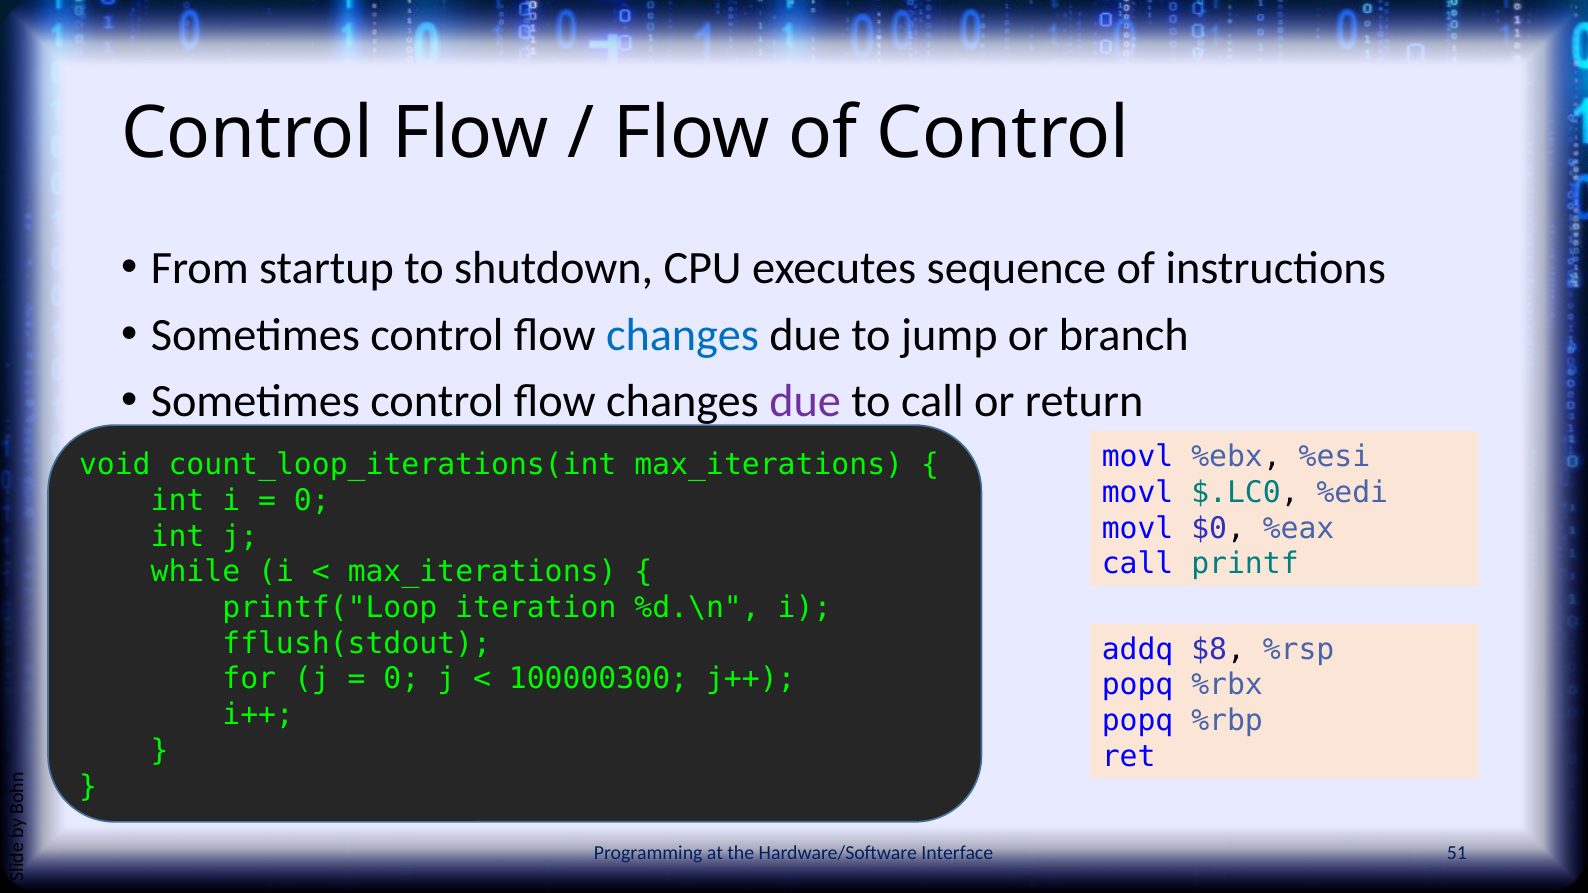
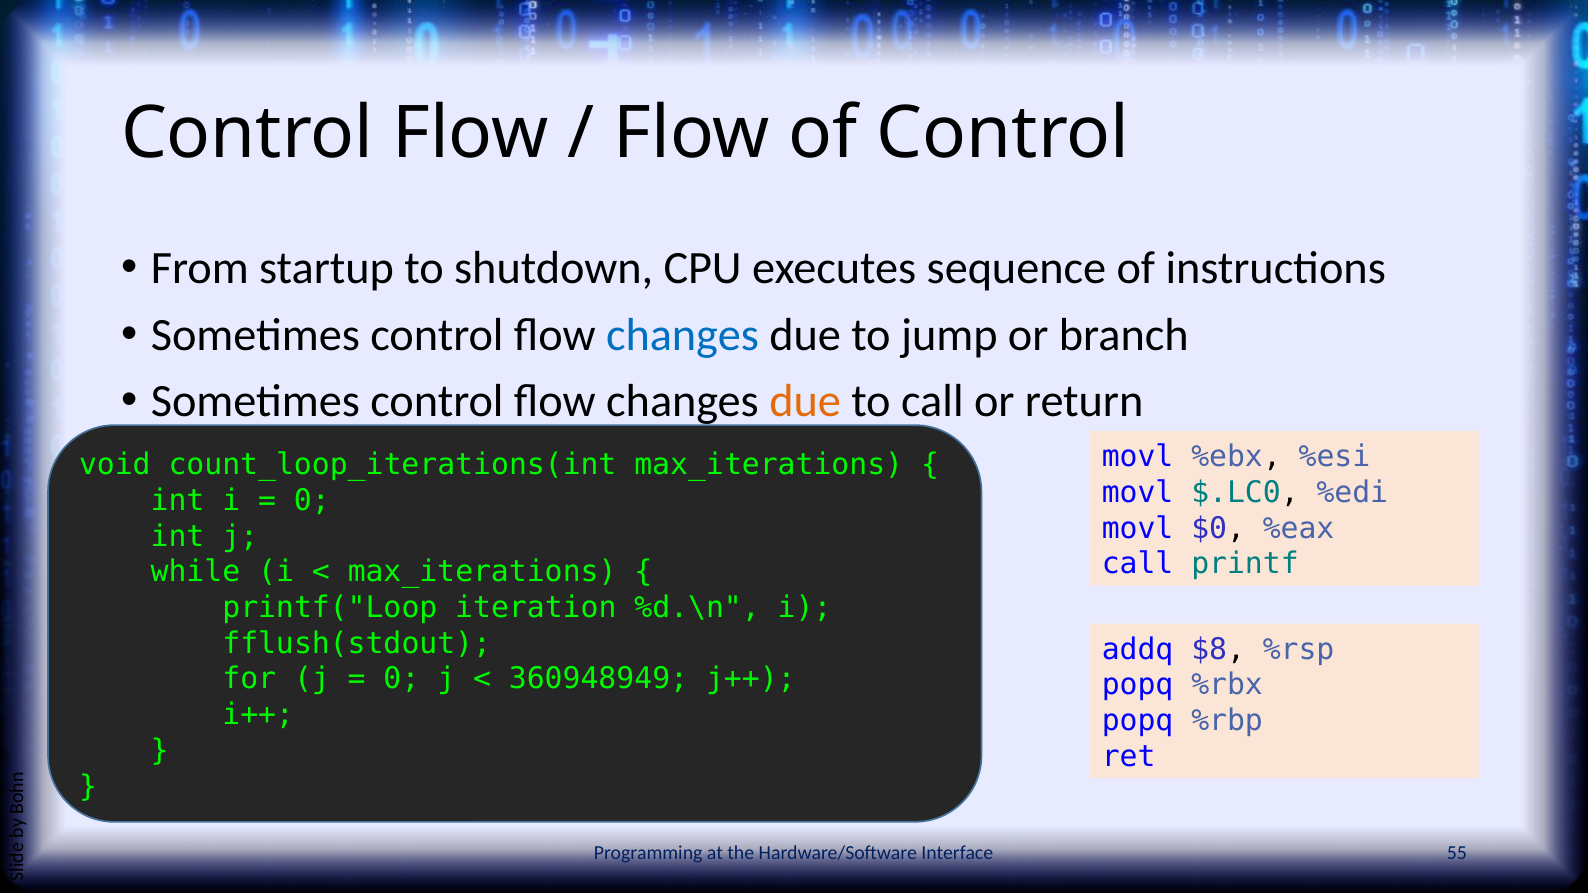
due at (805, 402) colour: purple -> orange
100000300: 100000300 -> 360948949
51: 51 -> 55
